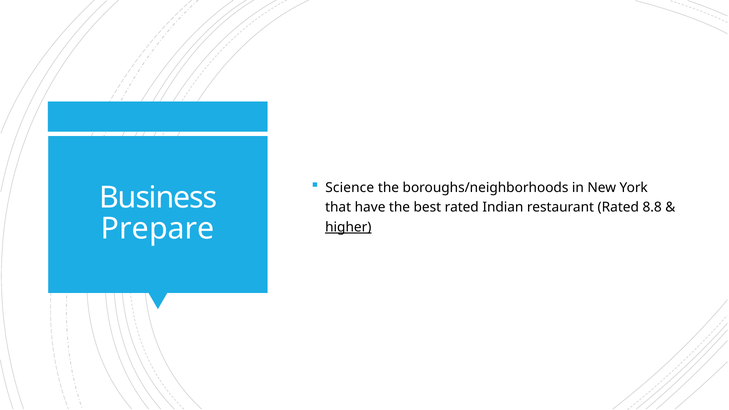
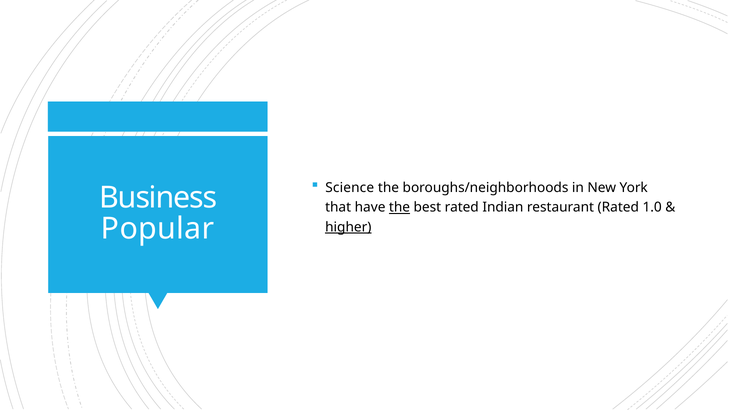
the at (400, 208) underline: none -> present
8.8: 8.8 -> 1.0
Prepare: Prepare -> Popular
